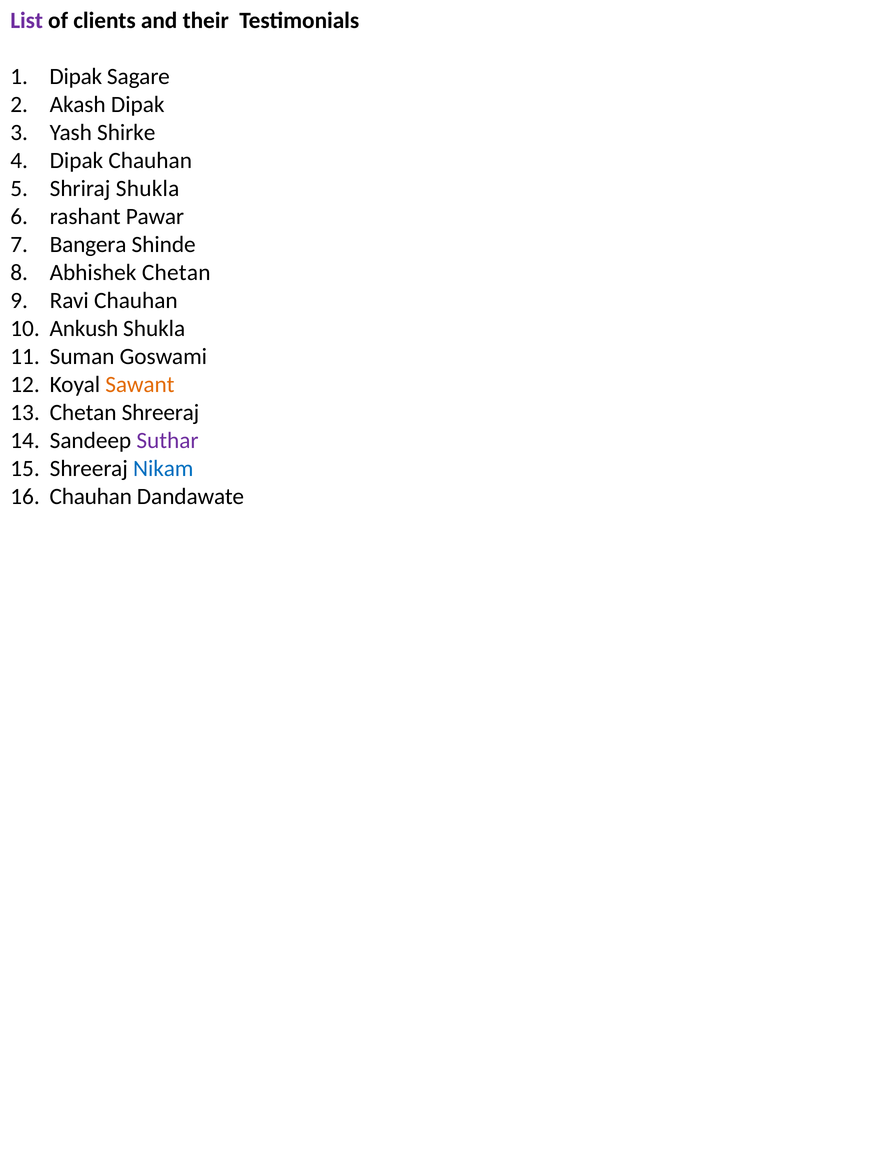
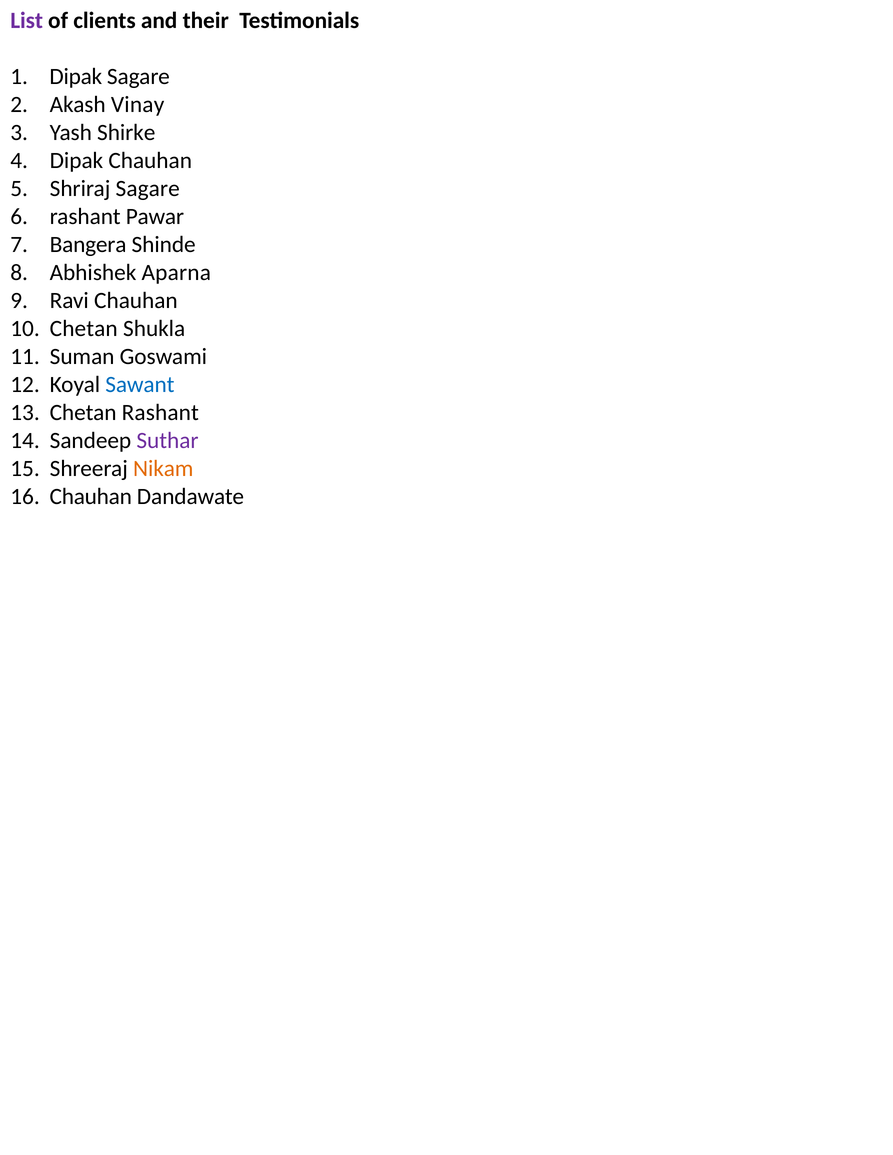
Akash Dipak: Dipak -> Vinay
Shriraj Shukla: Shukla -> Sagare
Abhishek Chetan: Chetan -> Aparna
Ankush at (84, 329): Ankush -> Chetan
Sawant colour: orange -> blue
Chetan Shreeraj: Shreeraj -> Rashant
Nikam colour: blue -> orange
